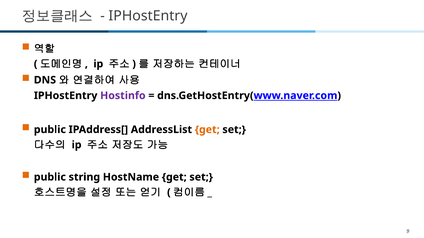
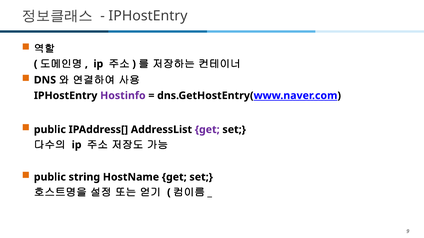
get at (207, 130) colour: orange -> purple
